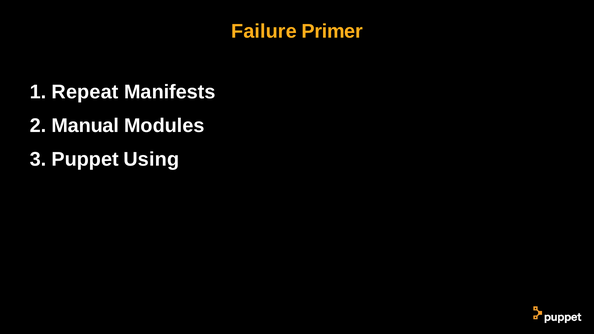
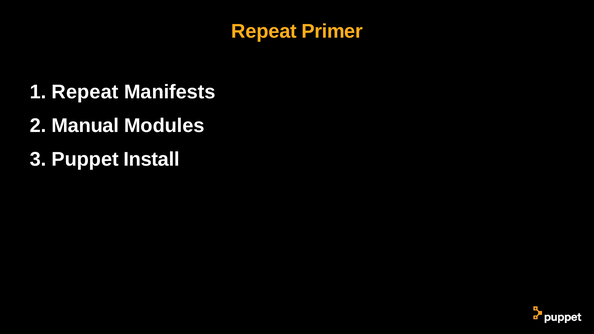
Failure at (264, 31): Failure -> Repeat
Using: Using -> Install
